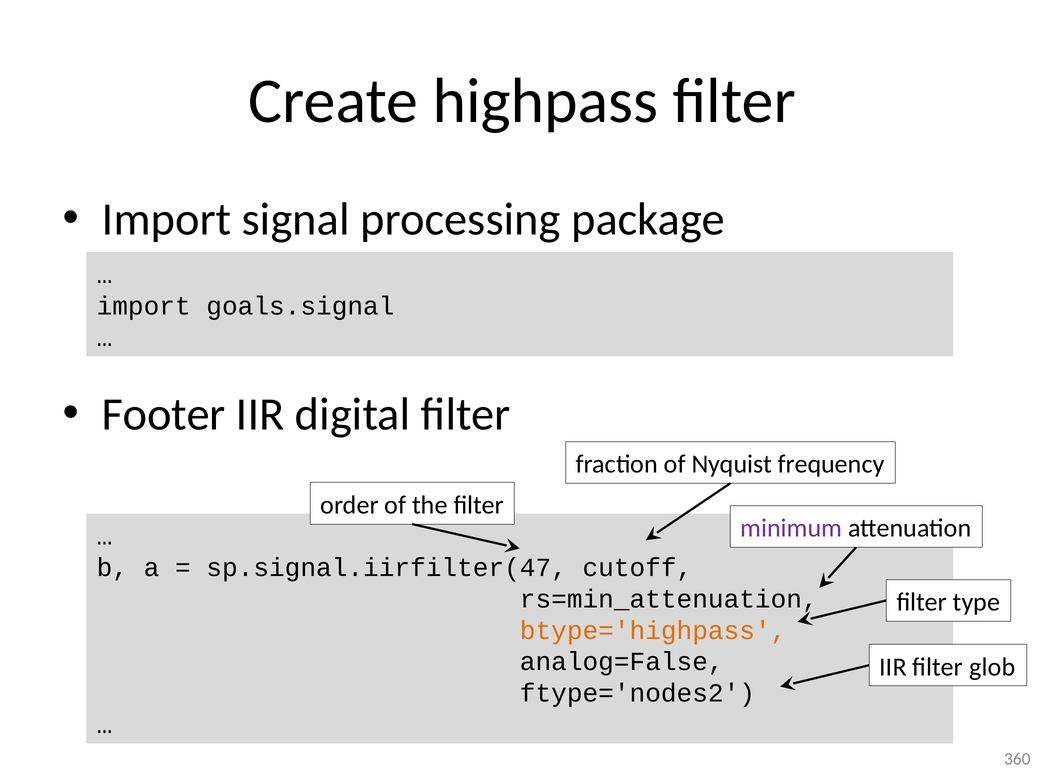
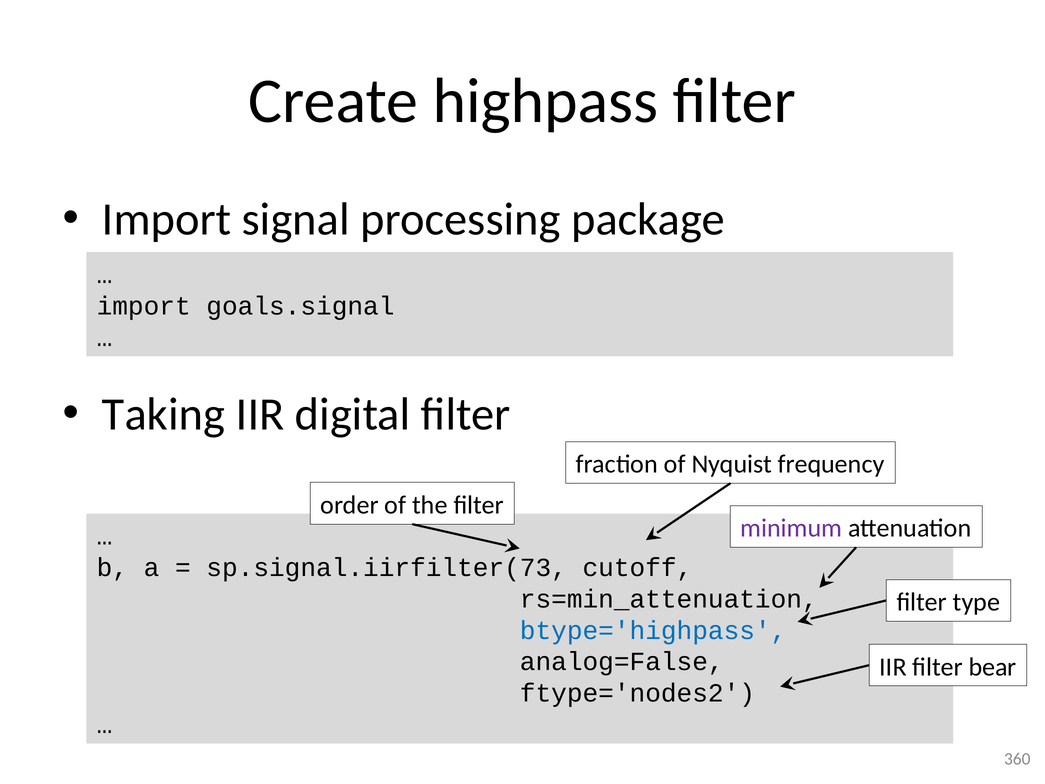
Footer: Footer -> Taking
sp.signal.iirfilter(47: sp.signal.iirfilter(47 -> sp.signal.iirfilter(73
btype='highpass colour: orange -> blue
glob: glob -> bear
